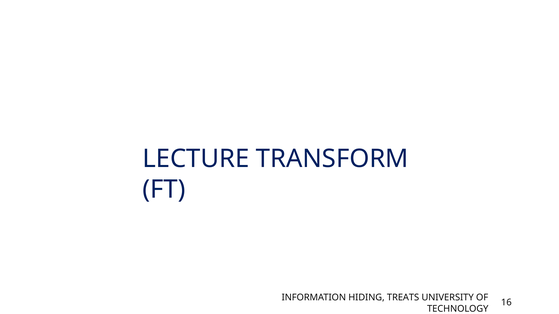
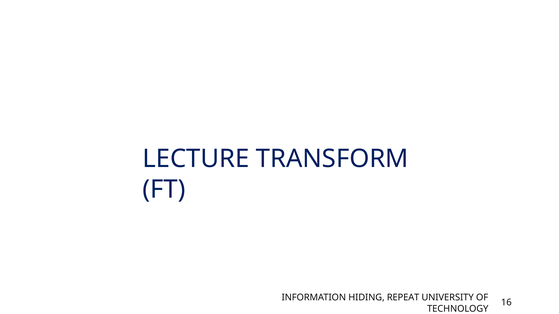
TREATS: TREATS -> REPEAT
